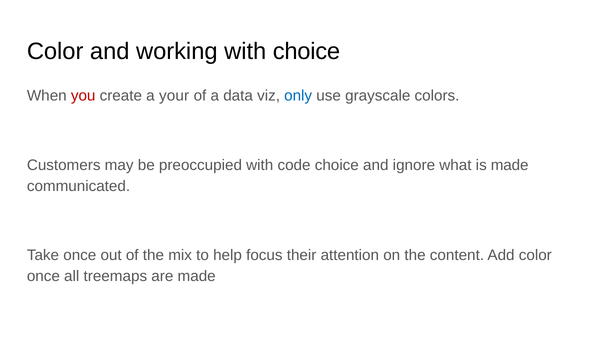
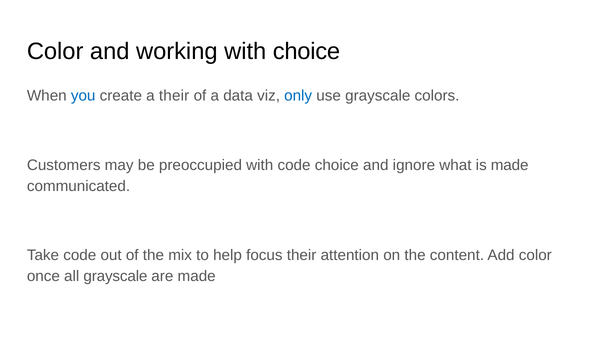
you colour: red -> blue
a your: your -> their
Take once: once -> code
all treemaps: treemaps -> grayscale
